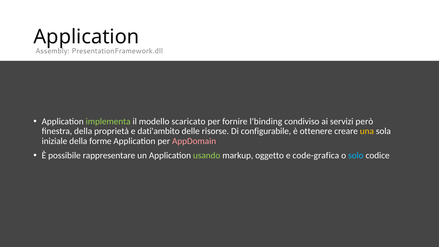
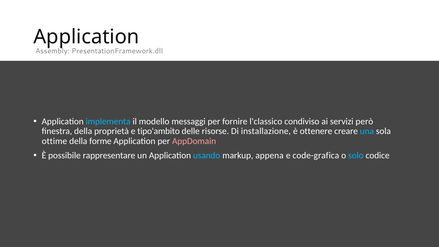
implementa colour: light green -> light blue
scaricato: scaricato -> messaggi
l'binding: l'binding -> l'classico
dati'ambito: dati'ambito -> tipo'ambito
configurabile: configurabile -> installazione
una colour: yellow -> light blue
iniziale: iniziale -> ottime
usando colour: light green -> light blue
oggetto: oggetto -> appena
